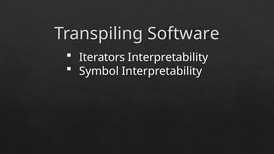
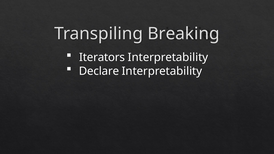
Software: Software -> Breaking
Symbol: Symbol -> Declare
